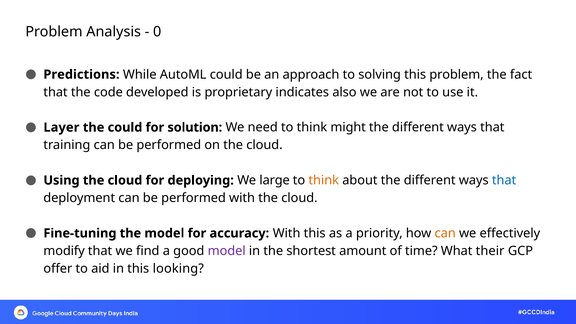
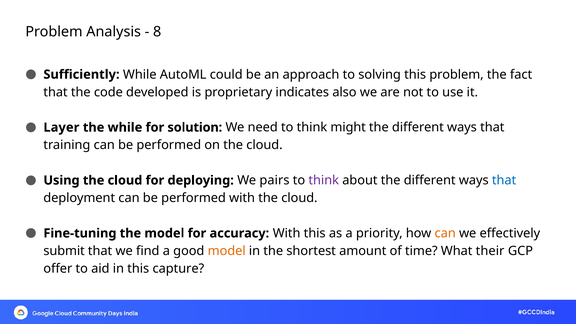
0: 0 -> 8
Predictions: Predictions -> Sufficiently
the could: could -> while
large: large -> pairs
think at (324, 180) colour: orange -> purple
modify: modify -> submit
model at (227, 251) colour: purple -> orange
looking: looking -> capture
